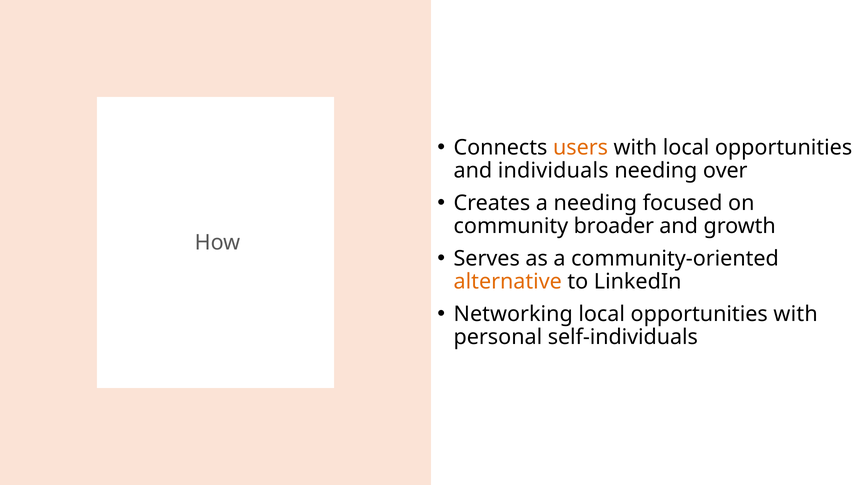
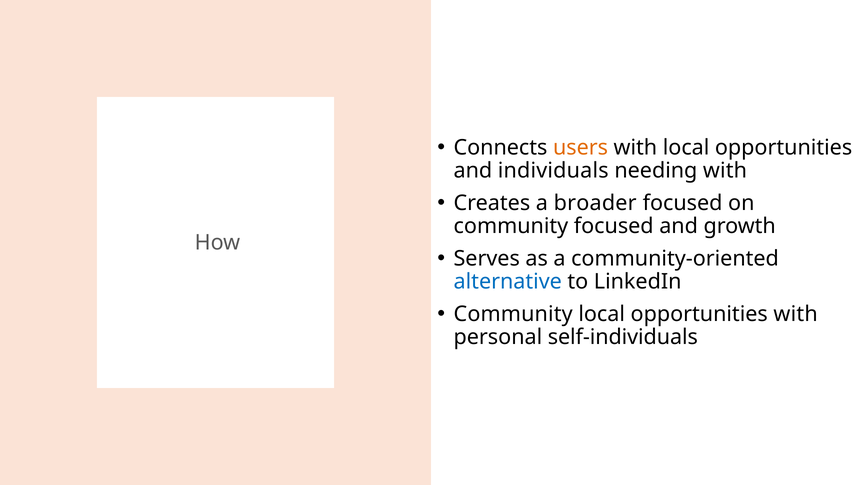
needing over: over -> with
a needing: needing -> broader
community broader: broader -> focused
alternative colour: orange -> blue
Networking at (513, 314): Networking -> Community
